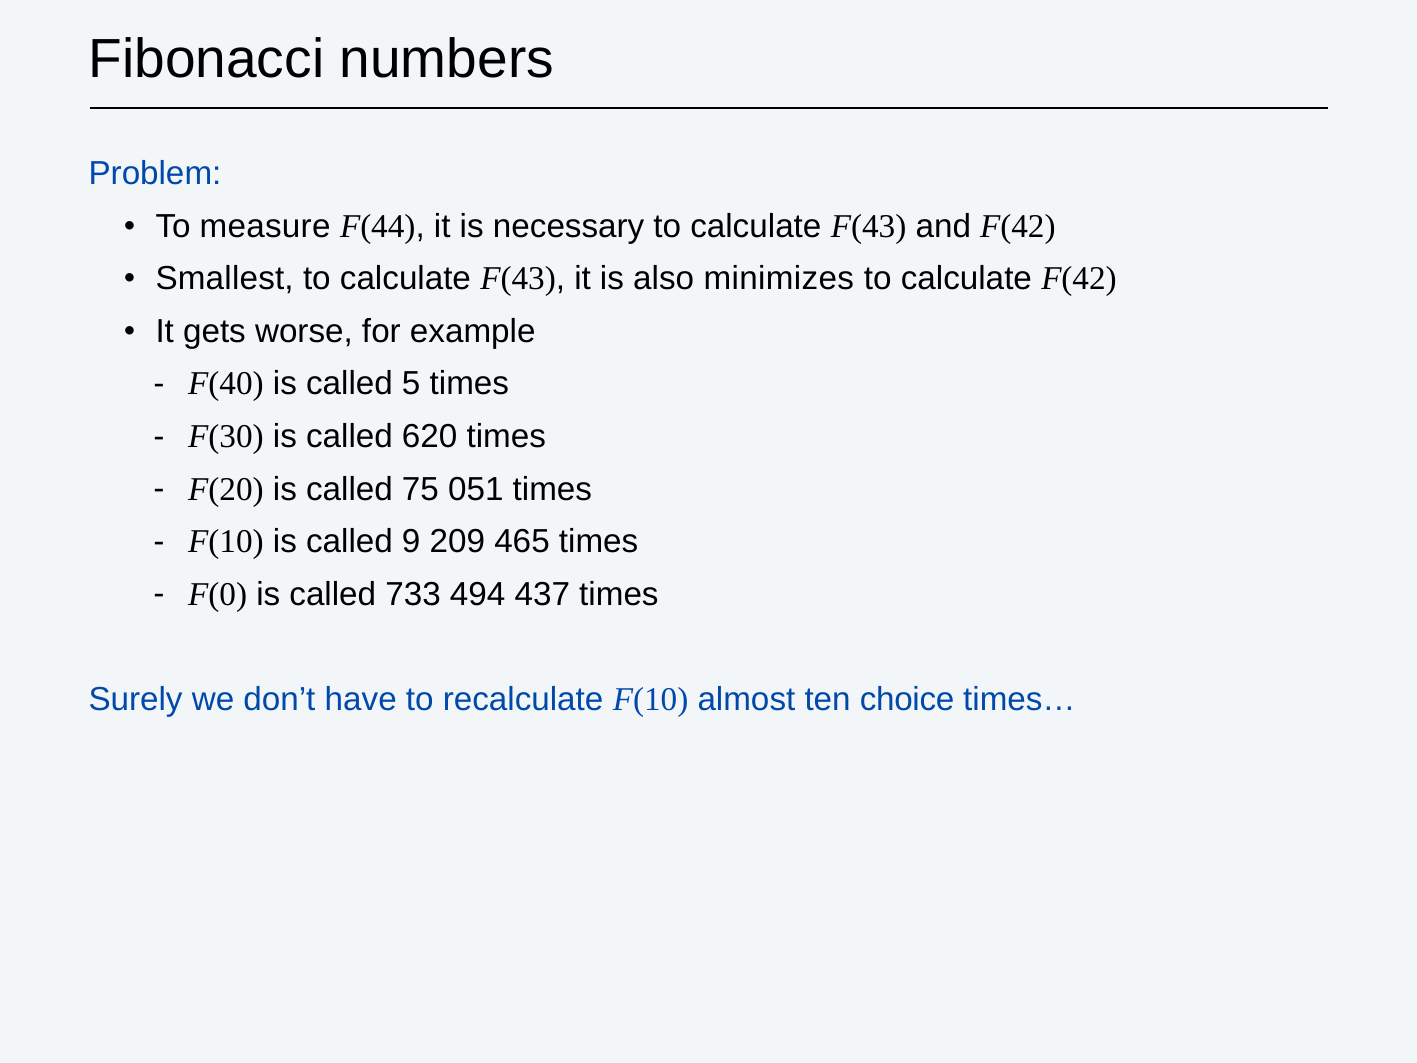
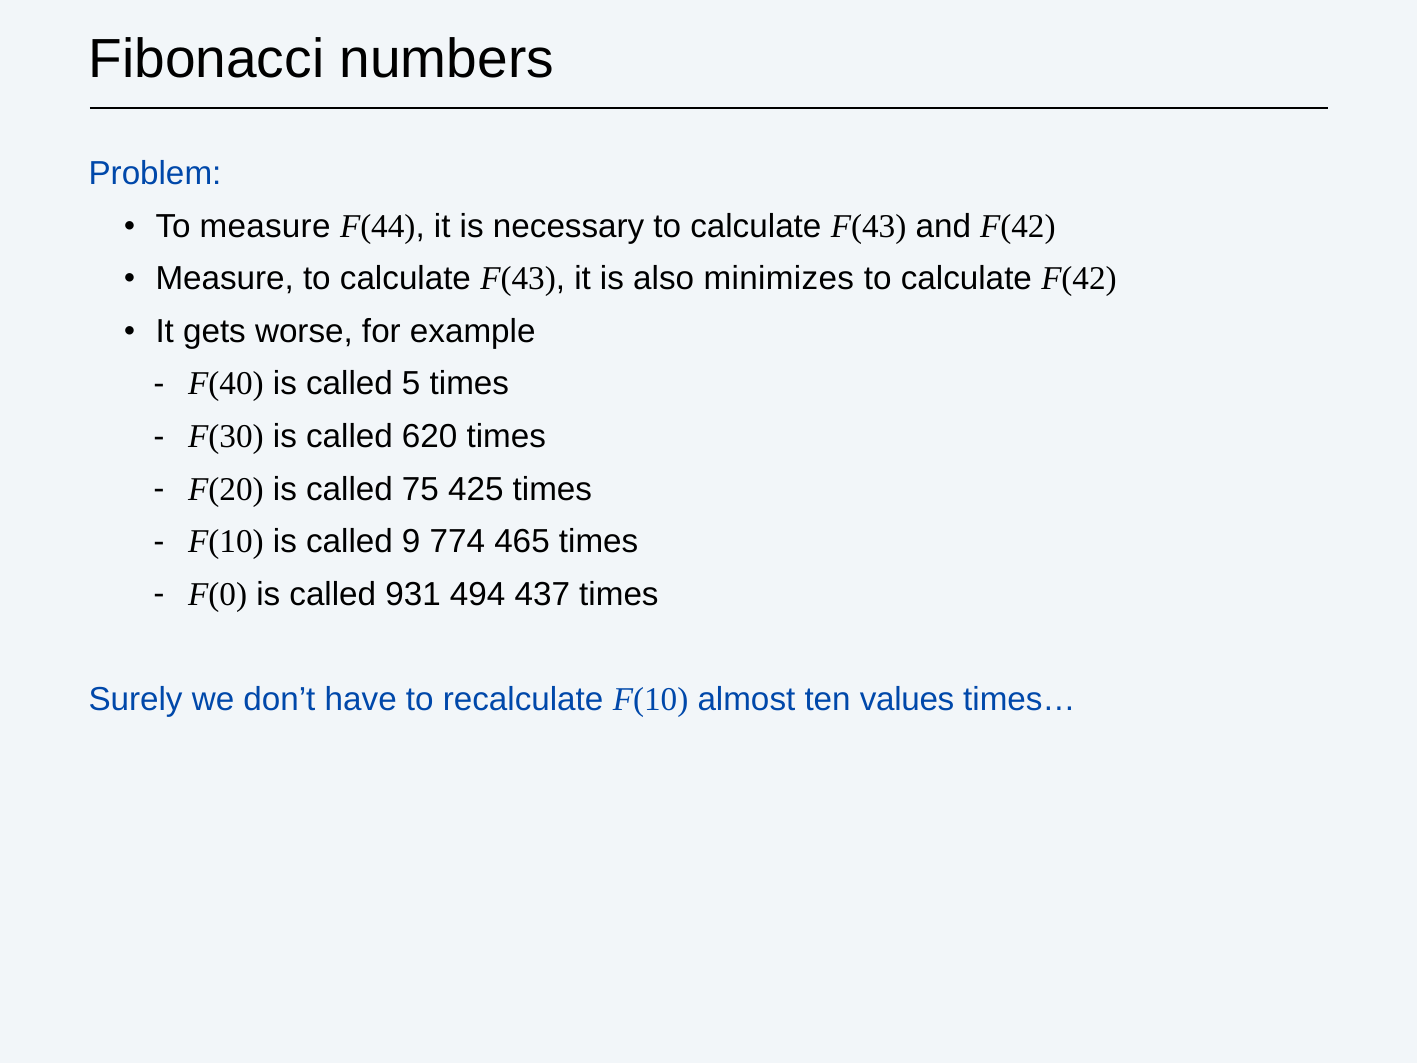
Smallest at (225, 279): Smallest -> Measure
051: 051 -> 425
209: 209 -> 774
733: 733 -> 931
choice: choice -> values
